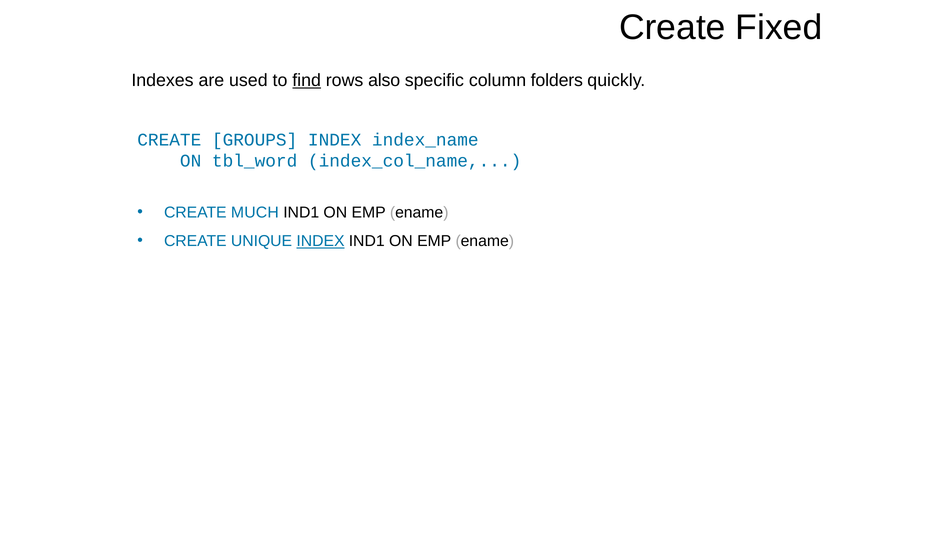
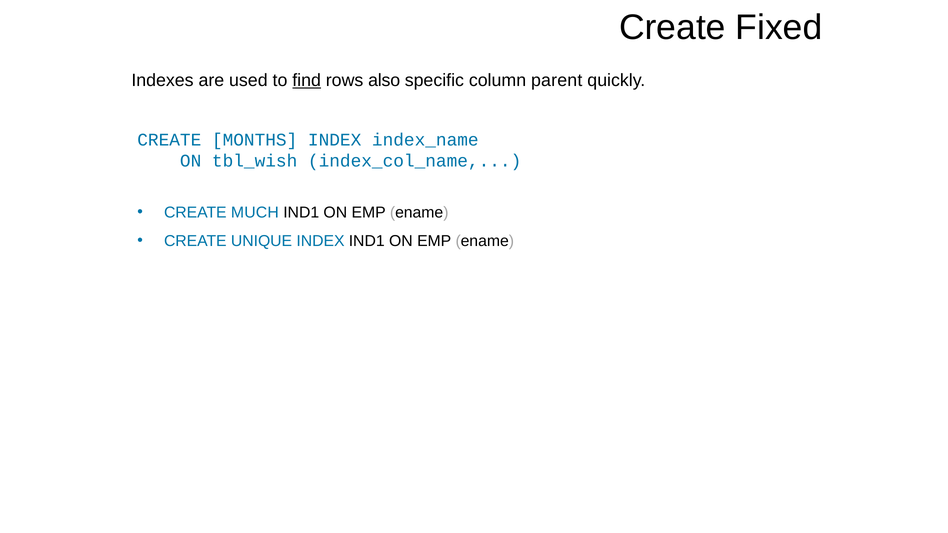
folders: folders -> parent
GROUPS: GROUPS -> MONTHS
tbl_word: tbl_word -> tbl_wish
INDEX at (321, 241) underline: present -> none
